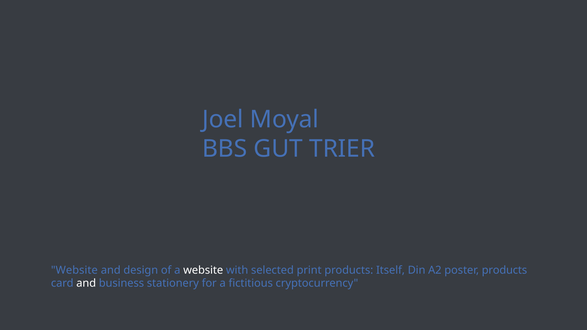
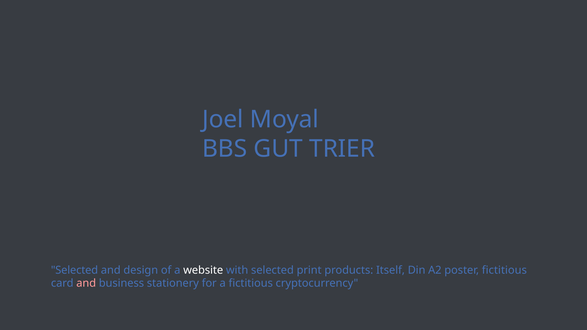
Website at (74, 270): Website -> Selected
poster products: products -> fictitious
and at (86, 283) colour: white -> pink
